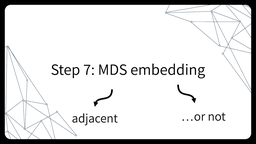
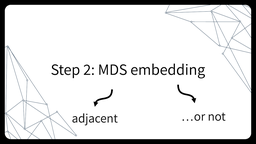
7: 7 -> 2
